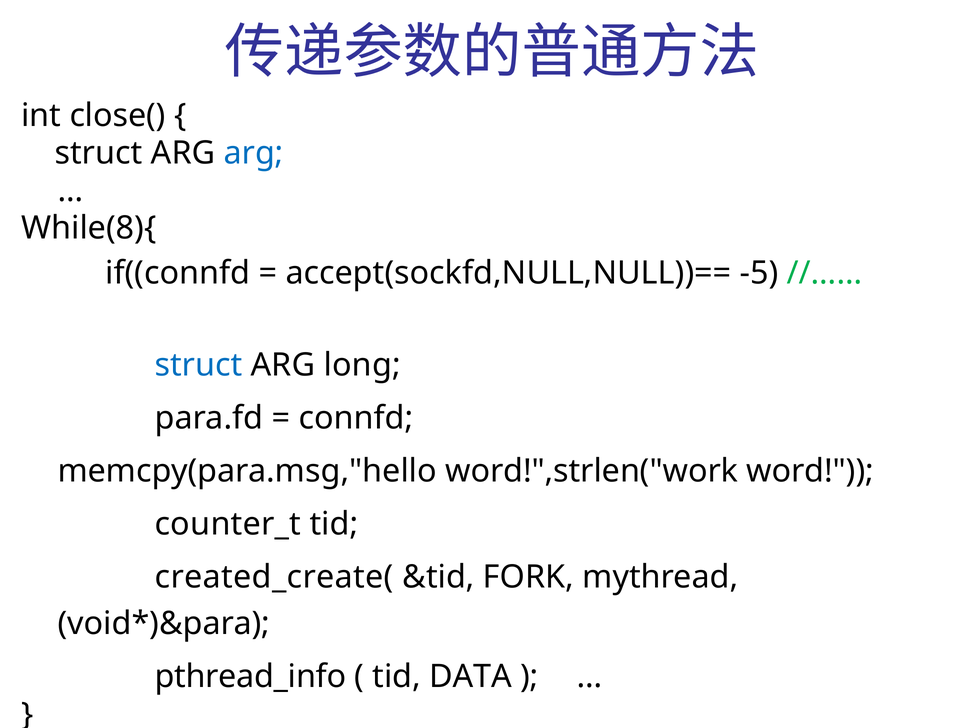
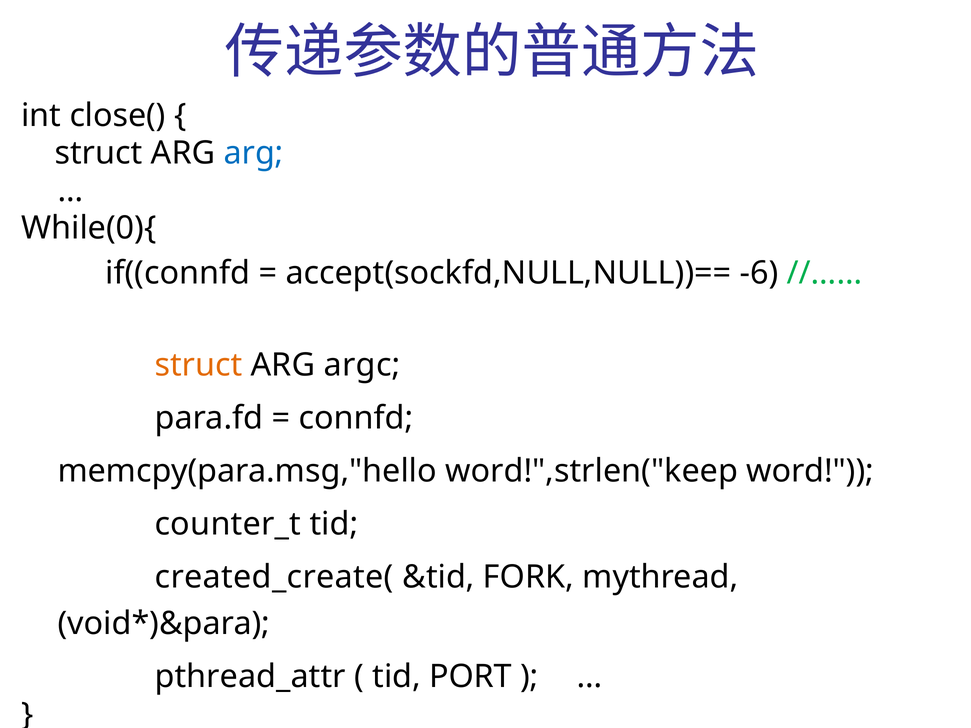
While(8){: While(8){ -> While(0){
-5: -5 -> -6
struct at (199, 365) colour: blue -> orange
long: long -> argc
word!",strlen("work: word!",strlen("work -> word!",strlen("keep
pthread_info: pthread_info -> pthread_attr
DATA: DATA -> PORT
